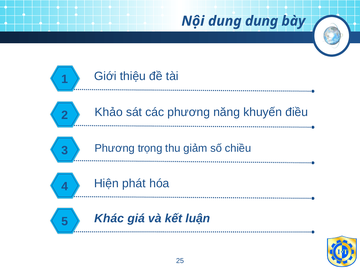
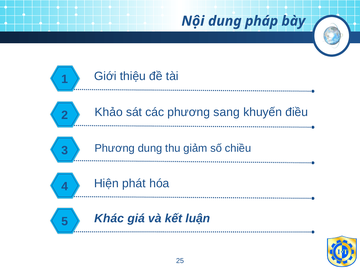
dung dung: dung -> pháp
năng: năng -> sang
Phương trọng: trọng -> dung
